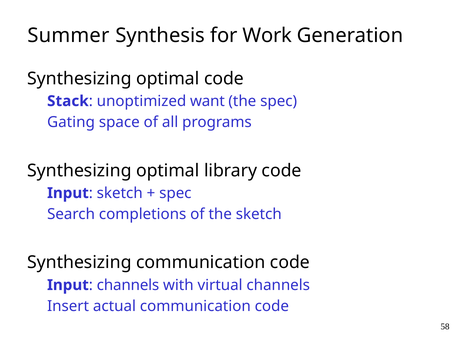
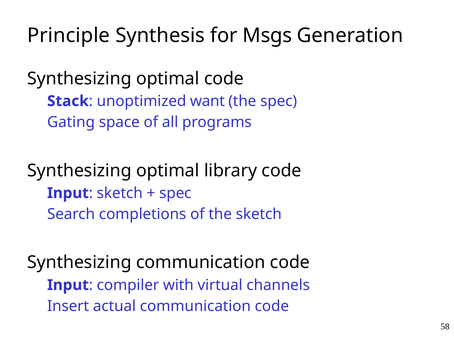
Summer: Summer -> Principle
Work: Work -> Msgs
channels at (128, 285): channels -> compiler
